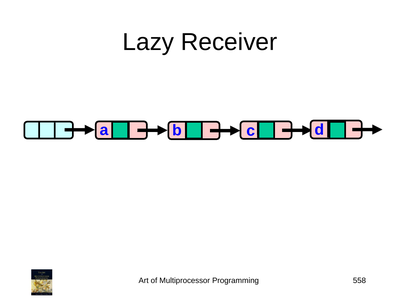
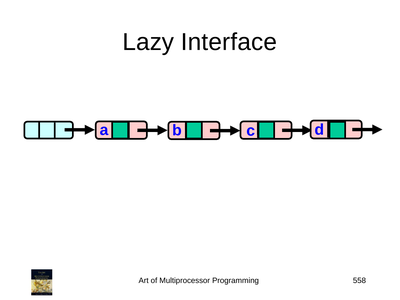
Receiver: Receiver -> Interface
